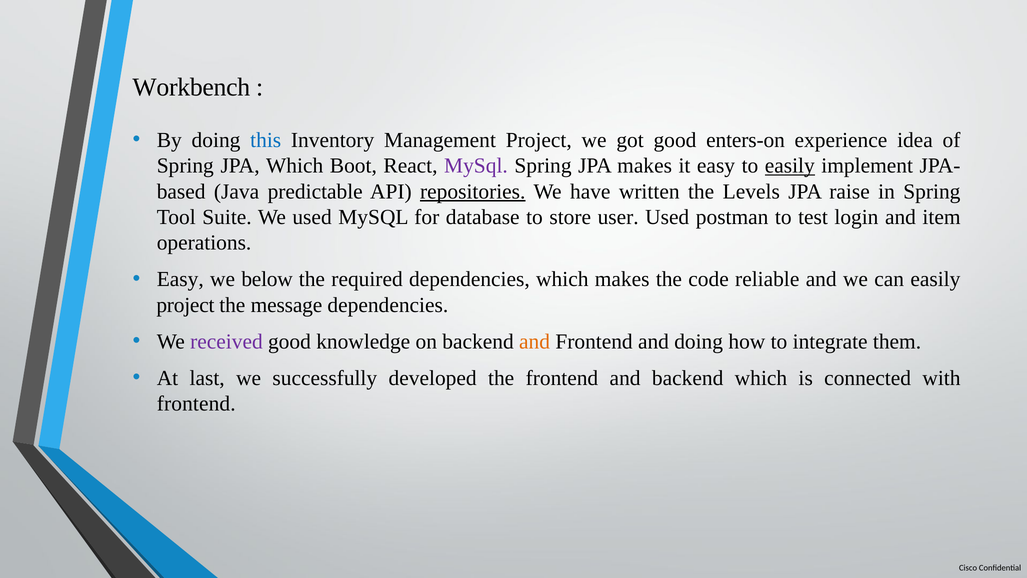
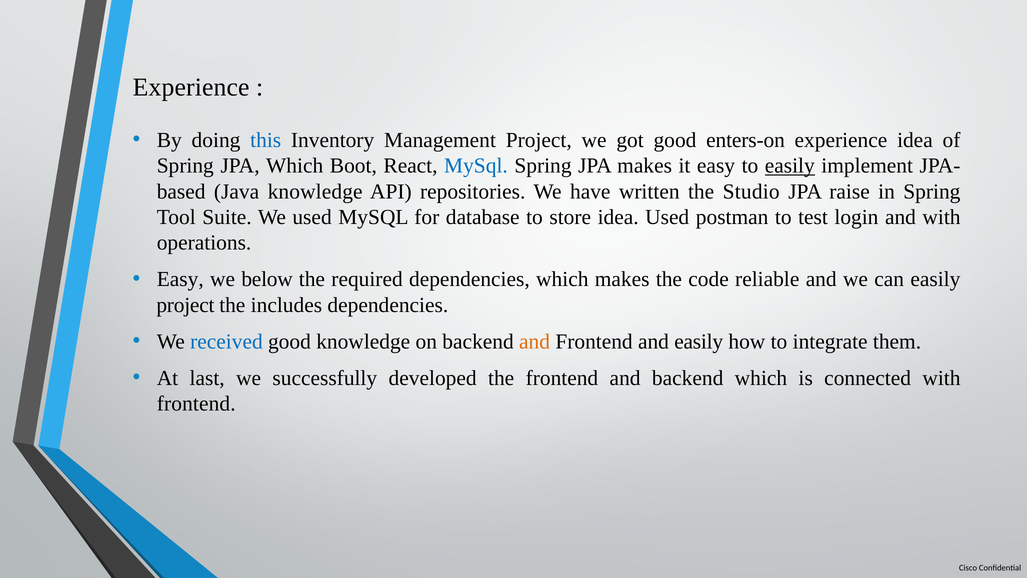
Workbench at (191, 87): Workbench -> Experience
MySql at (476, 166) colour: purple -> blue
Java predictable: predictable -> knowledge
repositories underline: present -> none
Levels: Levels -> Studio
store user: user -> idea
and item: item -> with
message: message -> includes
received colour: purple -> blue
and doing: doing -> easily
